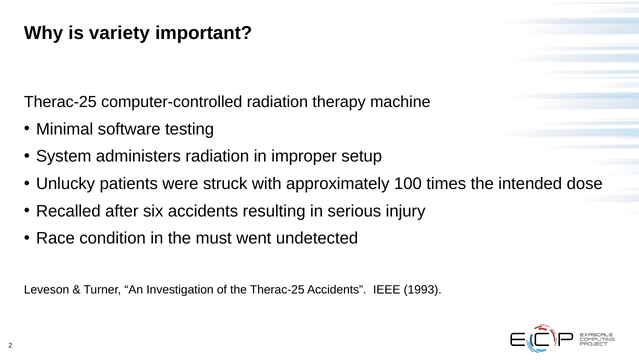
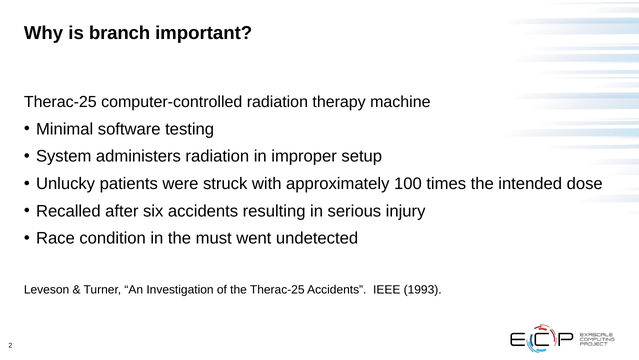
variety: variety -> branch
